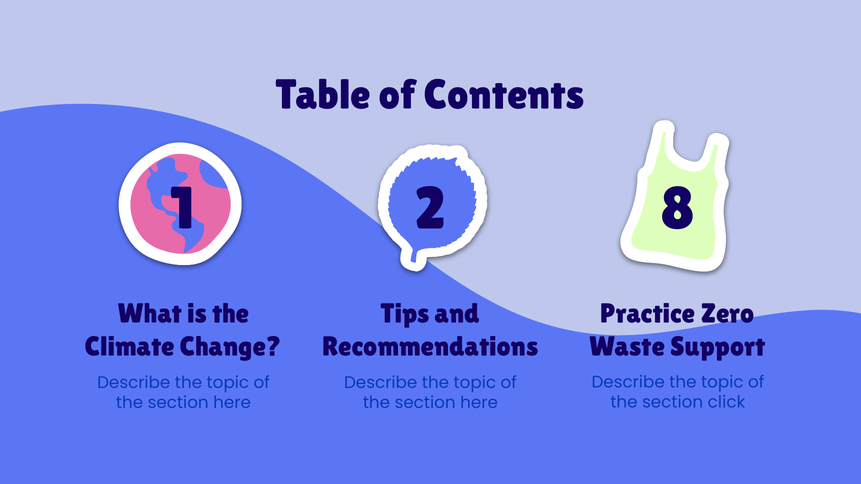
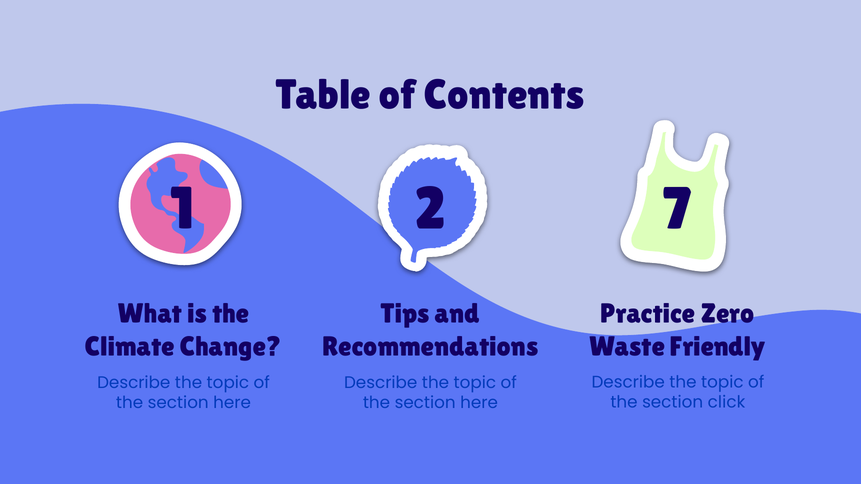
8: 8 -> 7
Support: Support -> Friendly
